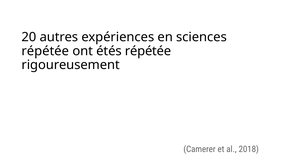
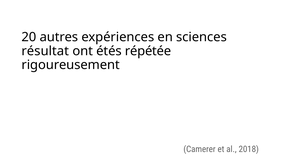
répétée at (45, 51): répétée -> résultat
